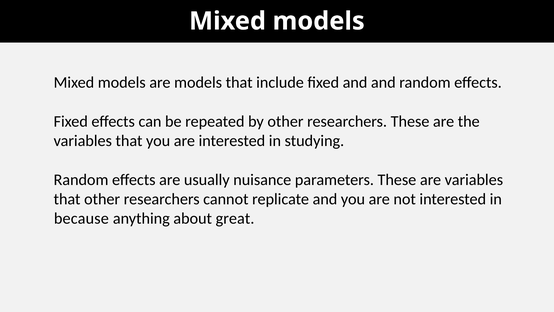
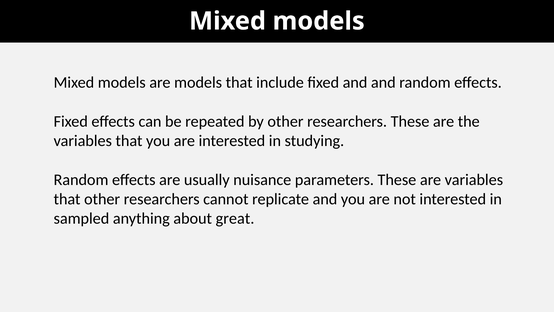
because: because -> sampled
